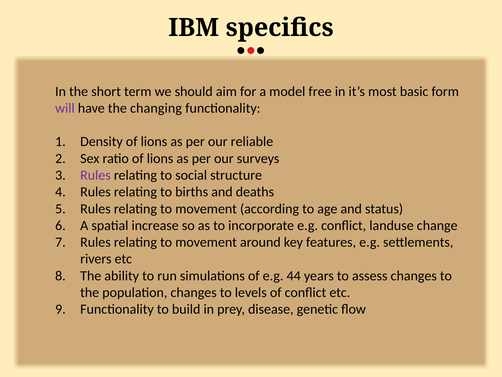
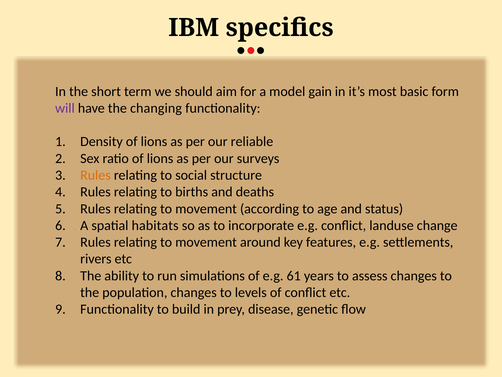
free: free -> gain
Rules at (95, 175) colour: purple -> orange
increase: increase -> habitats
44: 44 -> 61
